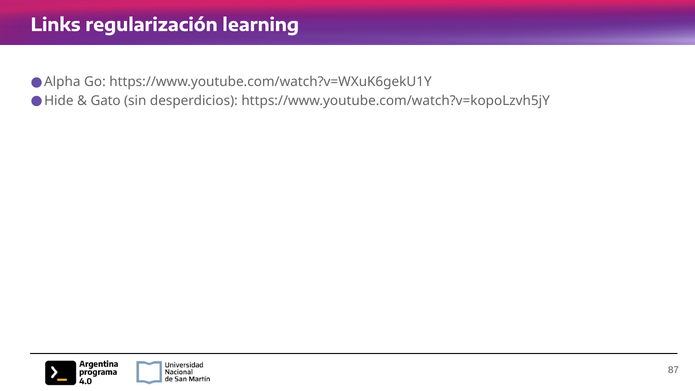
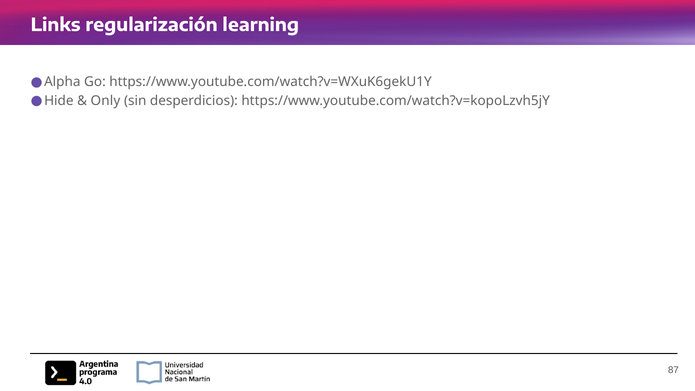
Gato: Gato -> Only
